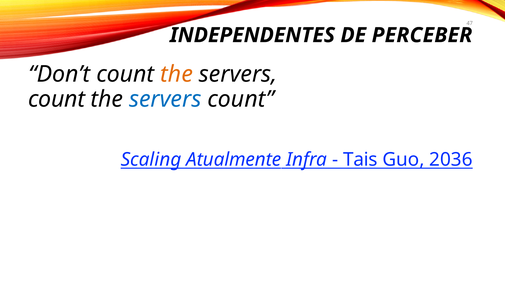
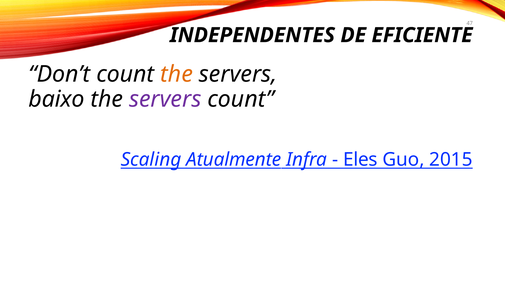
PERCEBER: PERCEBER -> EFICIENTE
count at (57, 99): count -> baixo
servers at (165, 99) colour: blue -> purple
Tais: Tais -> Eles
2036: 2036 -> 2015
